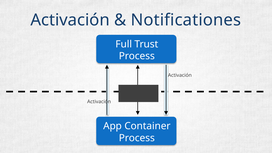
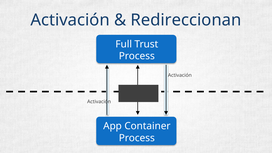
Notificationes: Notificationes -> Redireccionan
